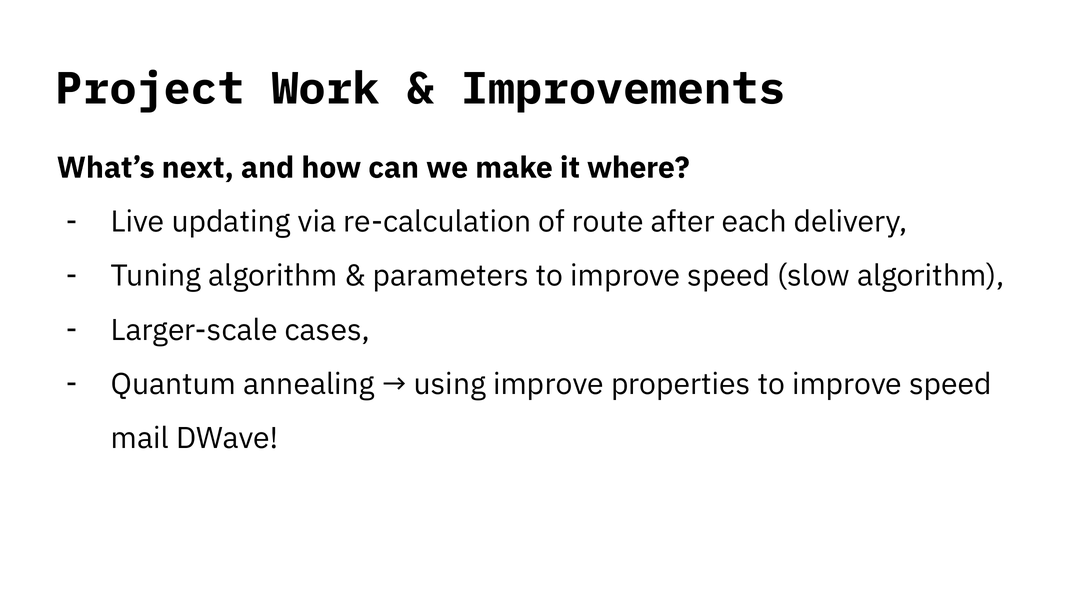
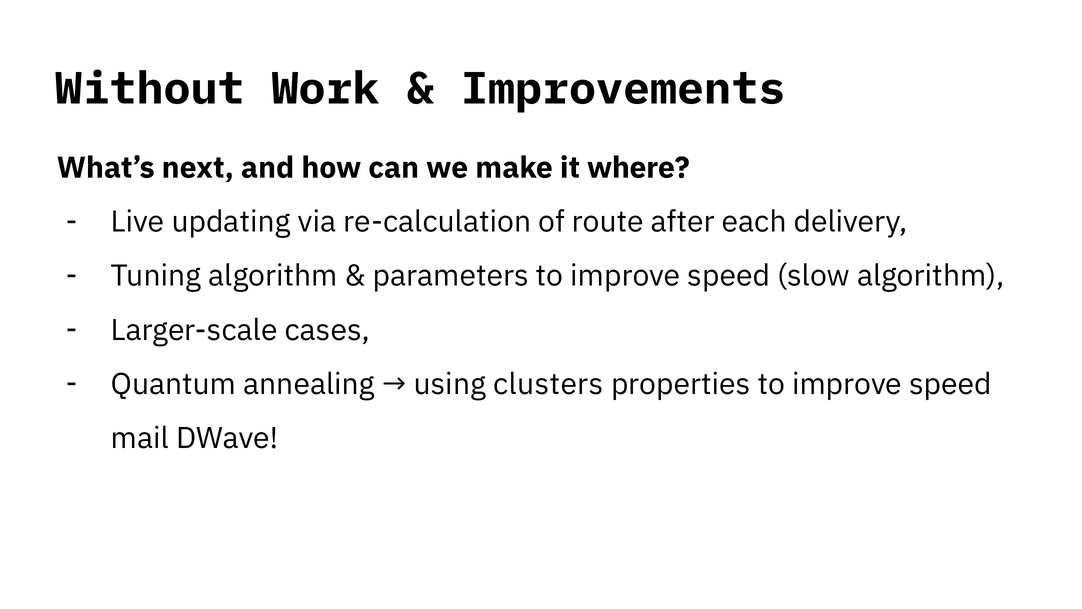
Project: Project -> Without
using improve: improve -> clusters
